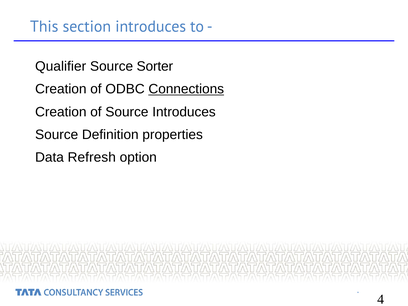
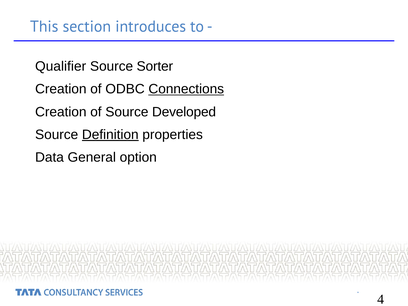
Source Introduces: Introduces -> Developed
Definition underline: none -> present
Refresh: Refresh -> General
